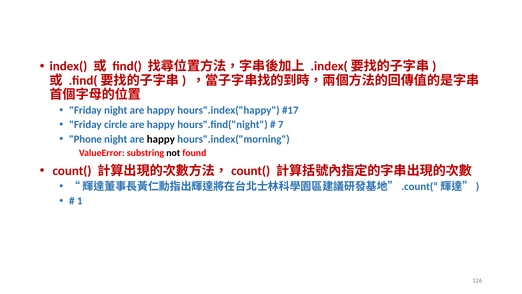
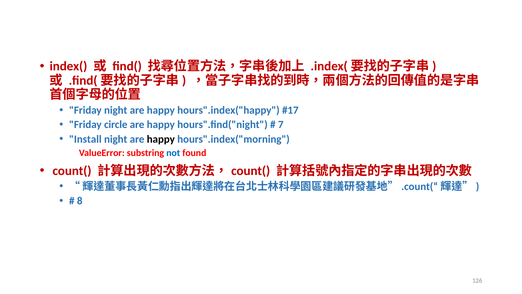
Phone: Phone -> Install
not colour: black -> blue
1: 1 -> 8
